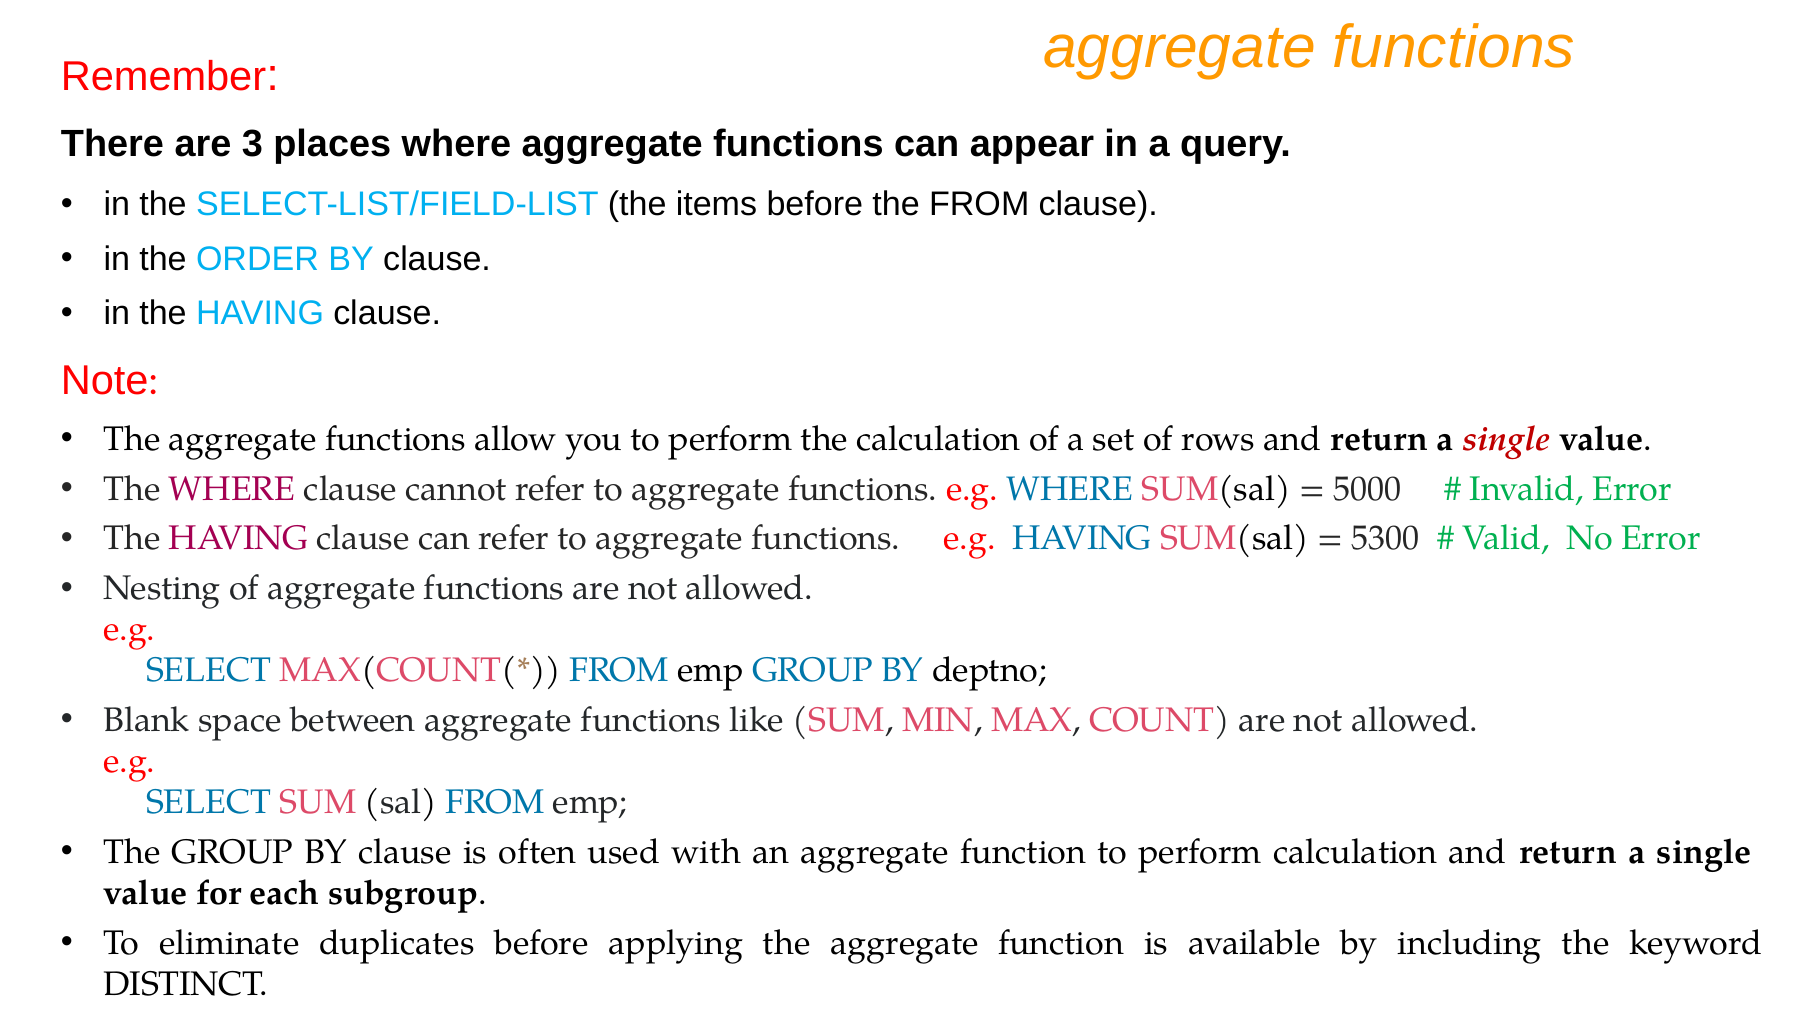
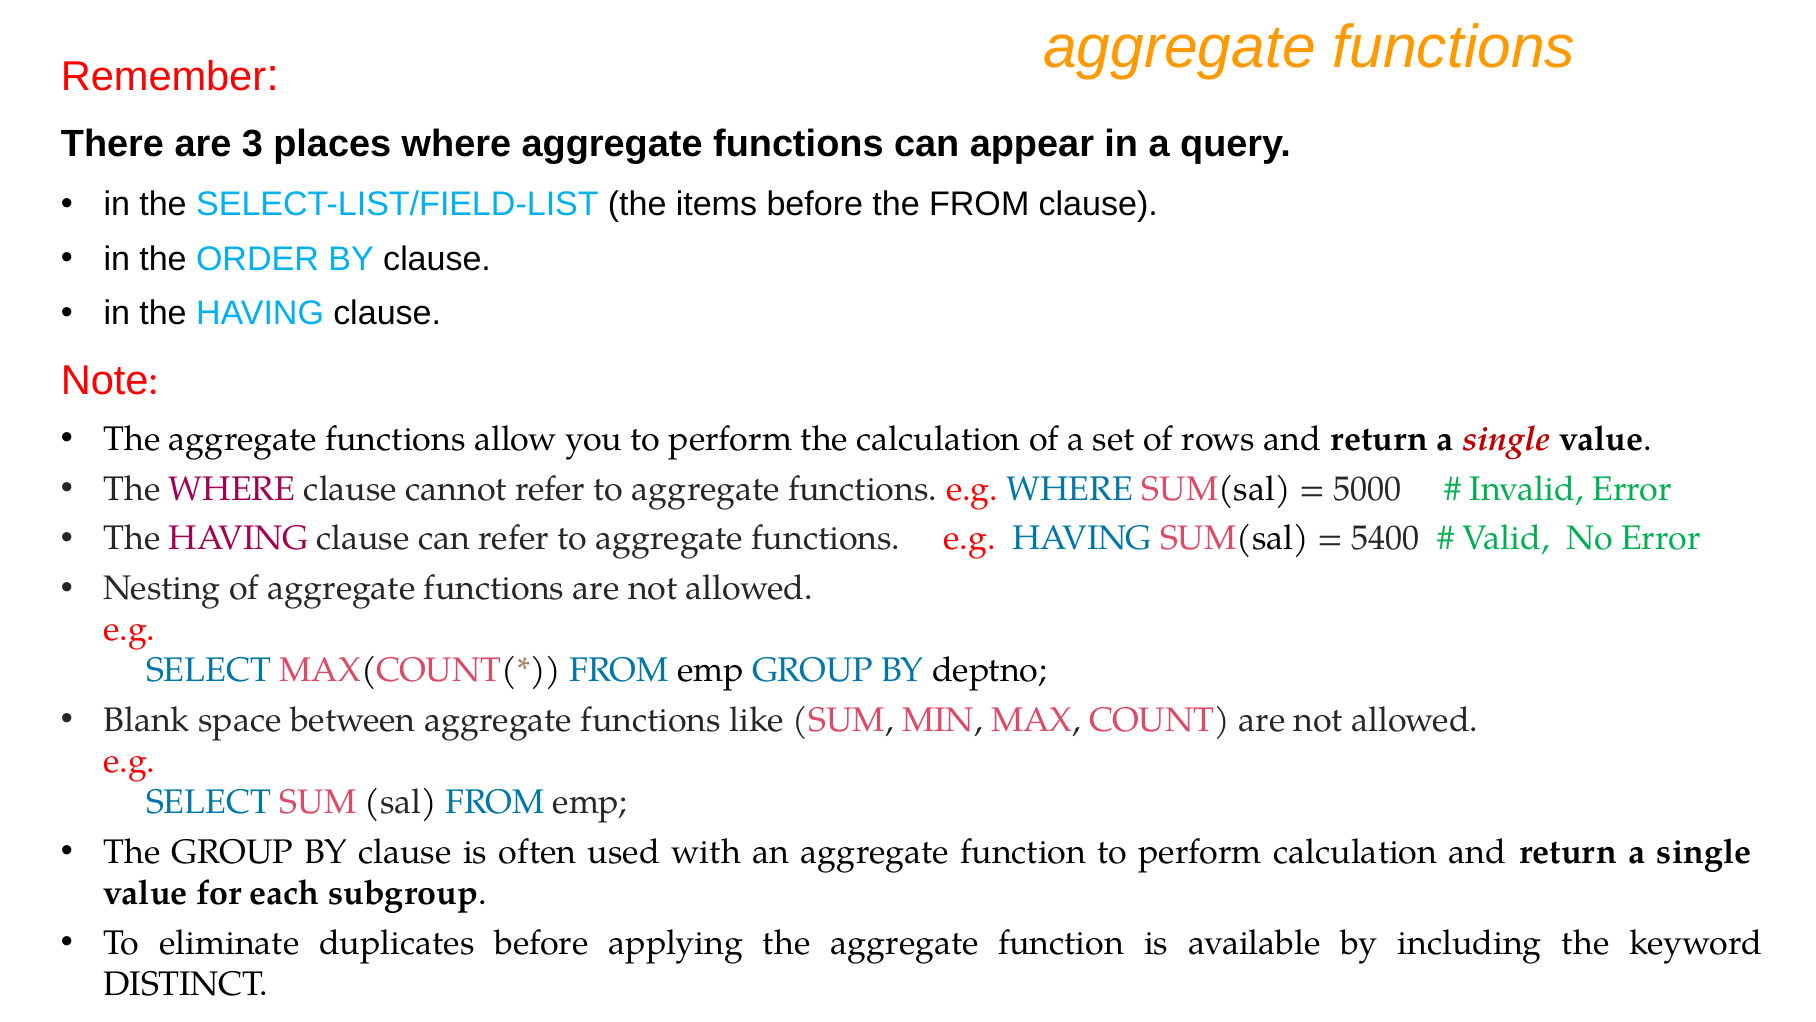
5300: 5300 -> 5400
